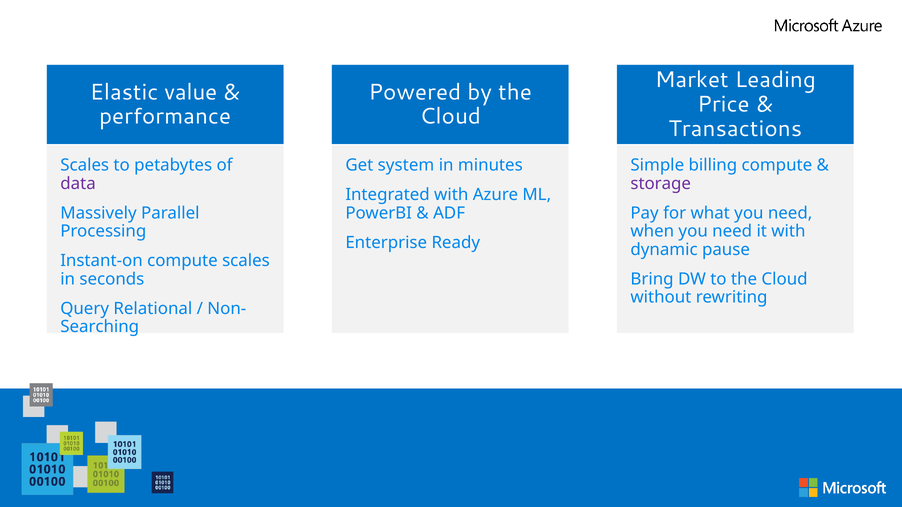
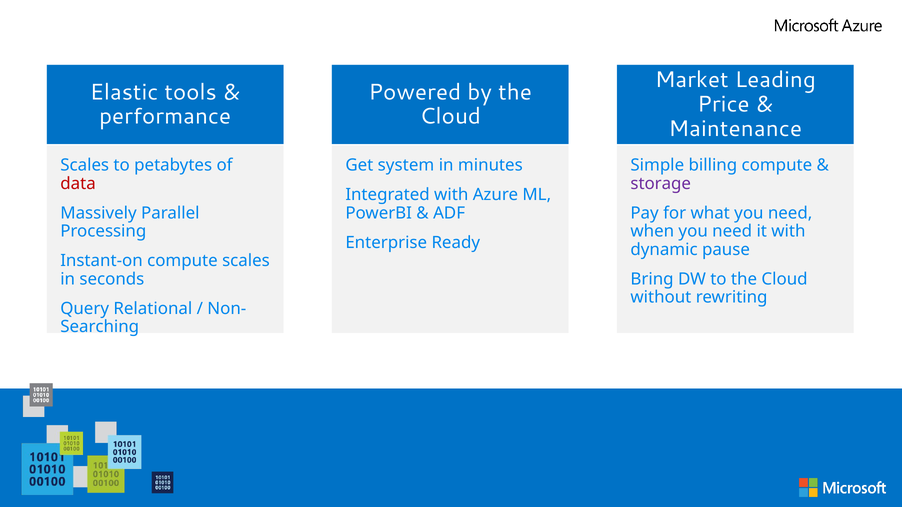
value: value -> tools
Transactions: Transactions -> Maintenance
data colour: purple -> red
